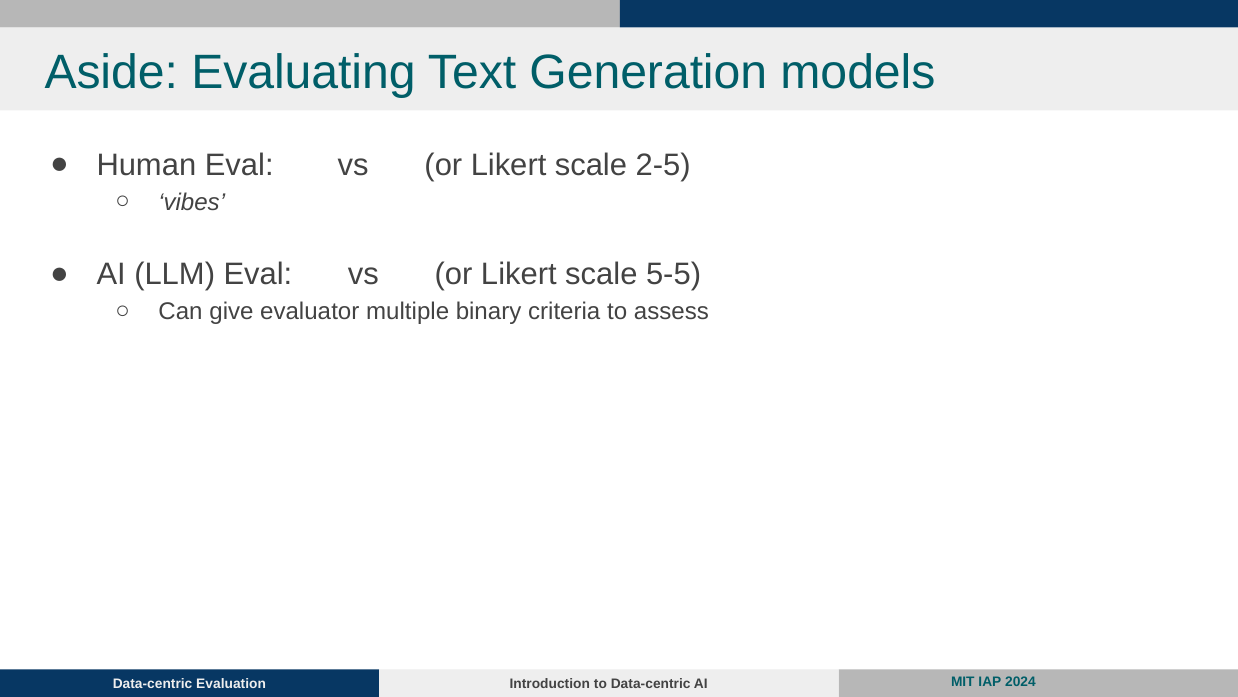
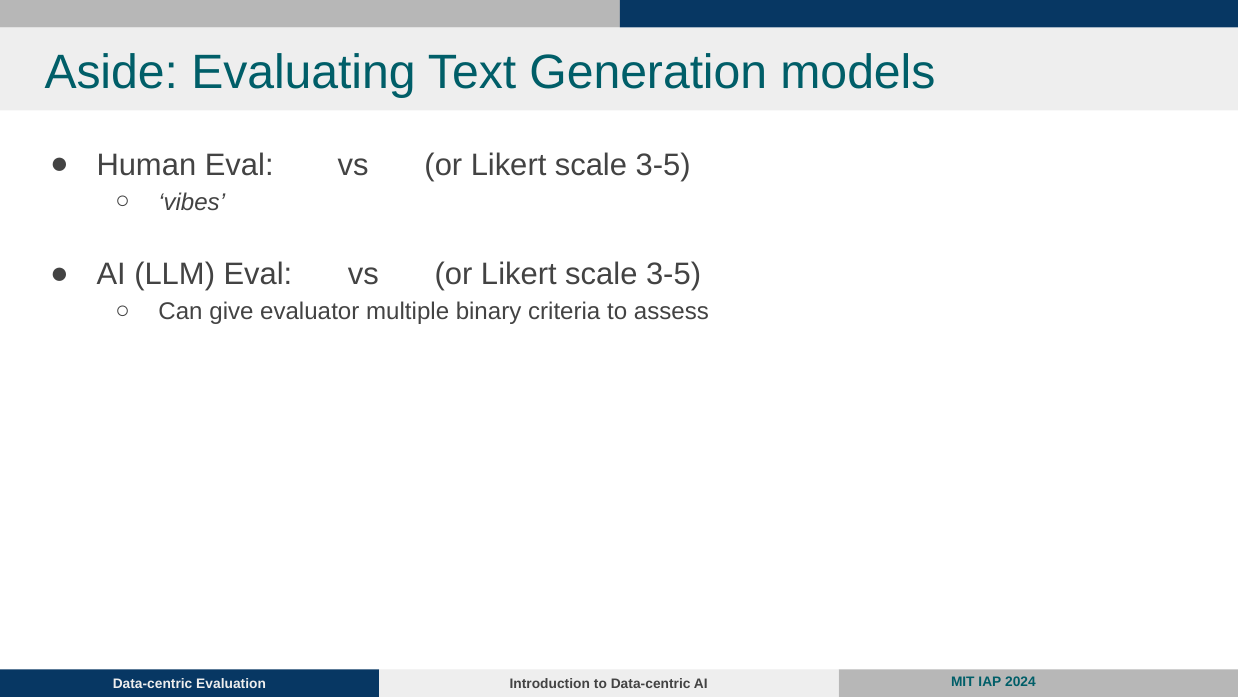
2-5 at (663, 165): 2-5 -> 3-5
5-5 at (674, 274): 5-5 -> 3-5
